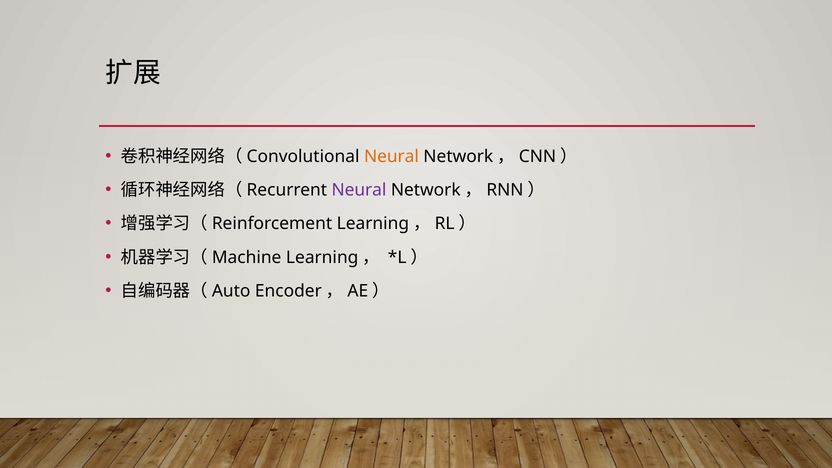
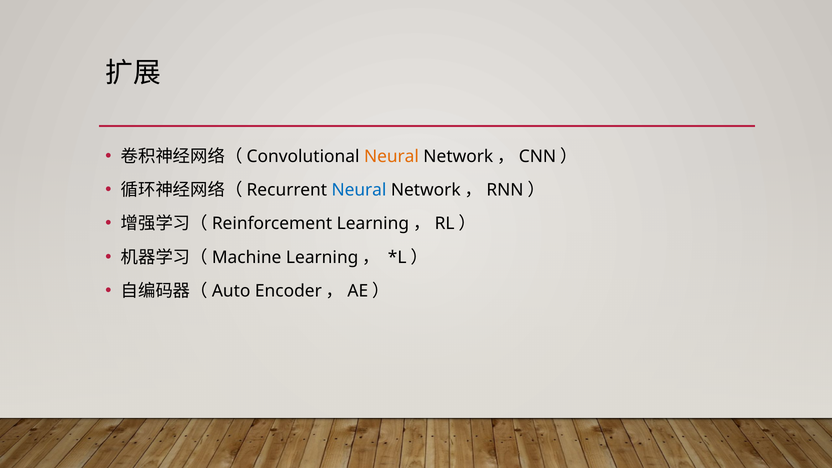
Neural at (359, 190) colour: purple -> blue
